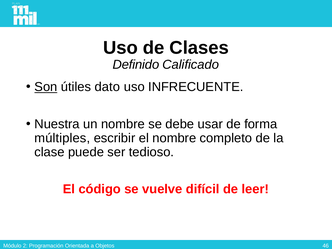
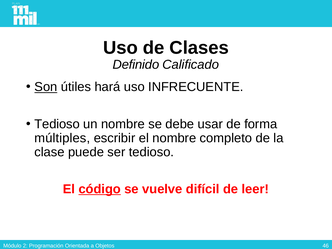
dato: dato -> hará
Nuestra at (57, 124): Nuestra -> Tedioso
código underline: none -> present
